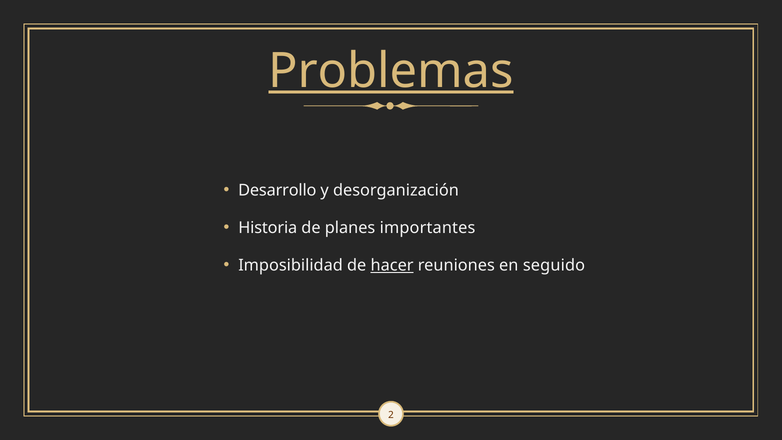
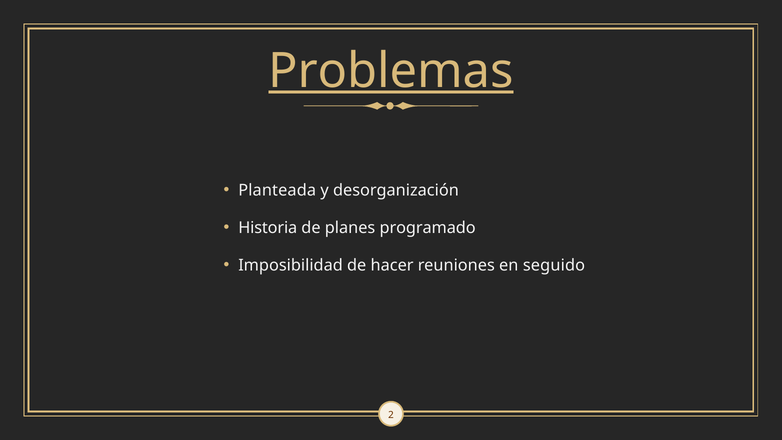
Desarrollo: Desarrollo -> Planteada
importantes: importantes -> programado
hacer underline: present -> none
